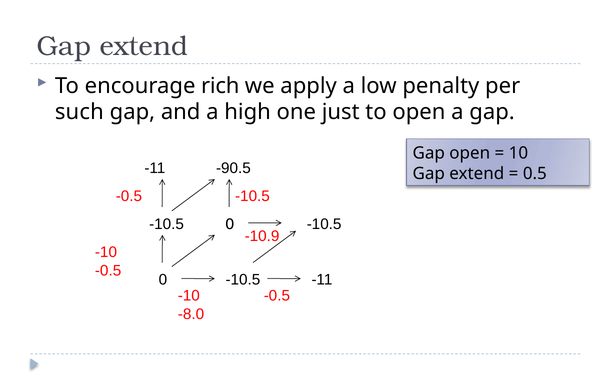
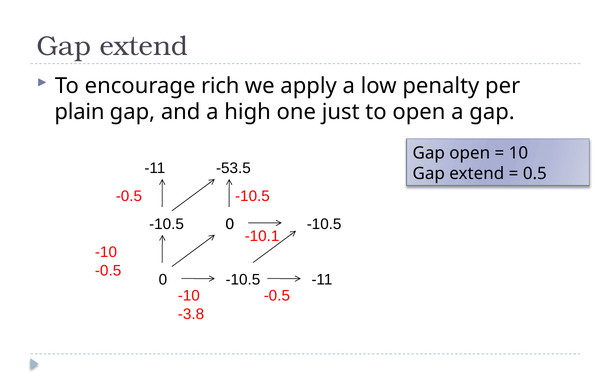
such: such -> plain
-90.5: -90.5 -> -53.5
-10.9: -10.9 -> -10.1
-8.0: -8.0 -> -3.8
